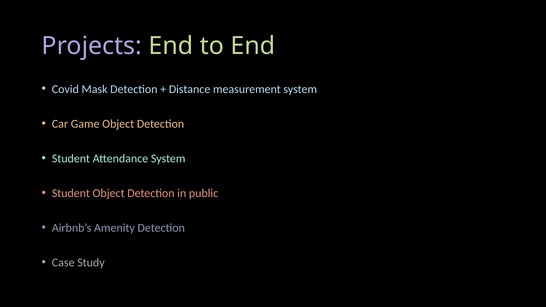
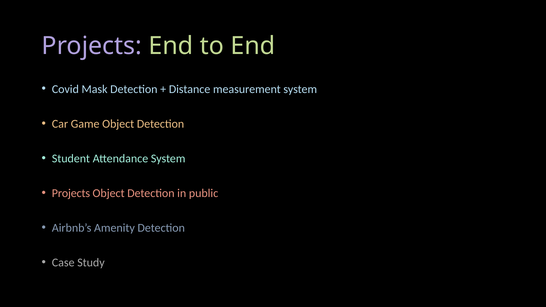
Student at (71, 193): Student -> Projects
